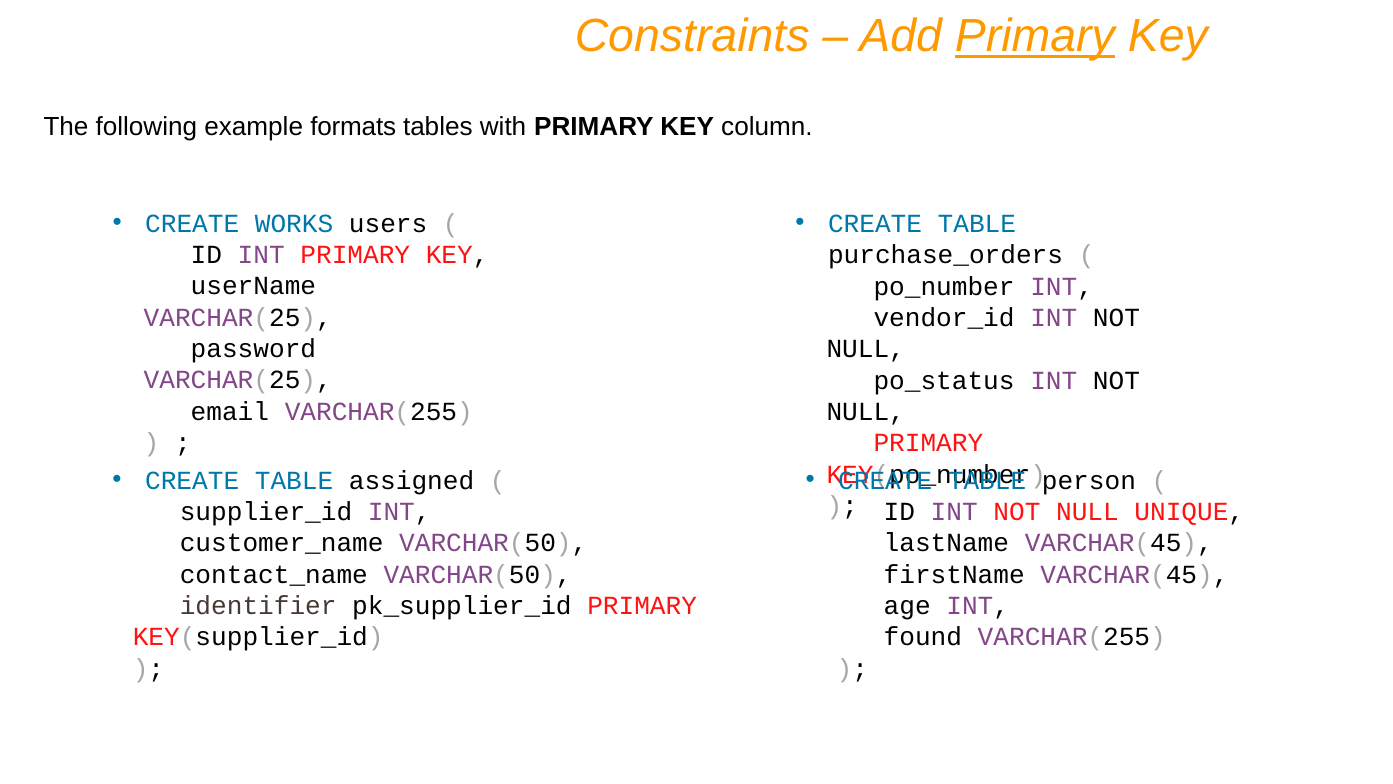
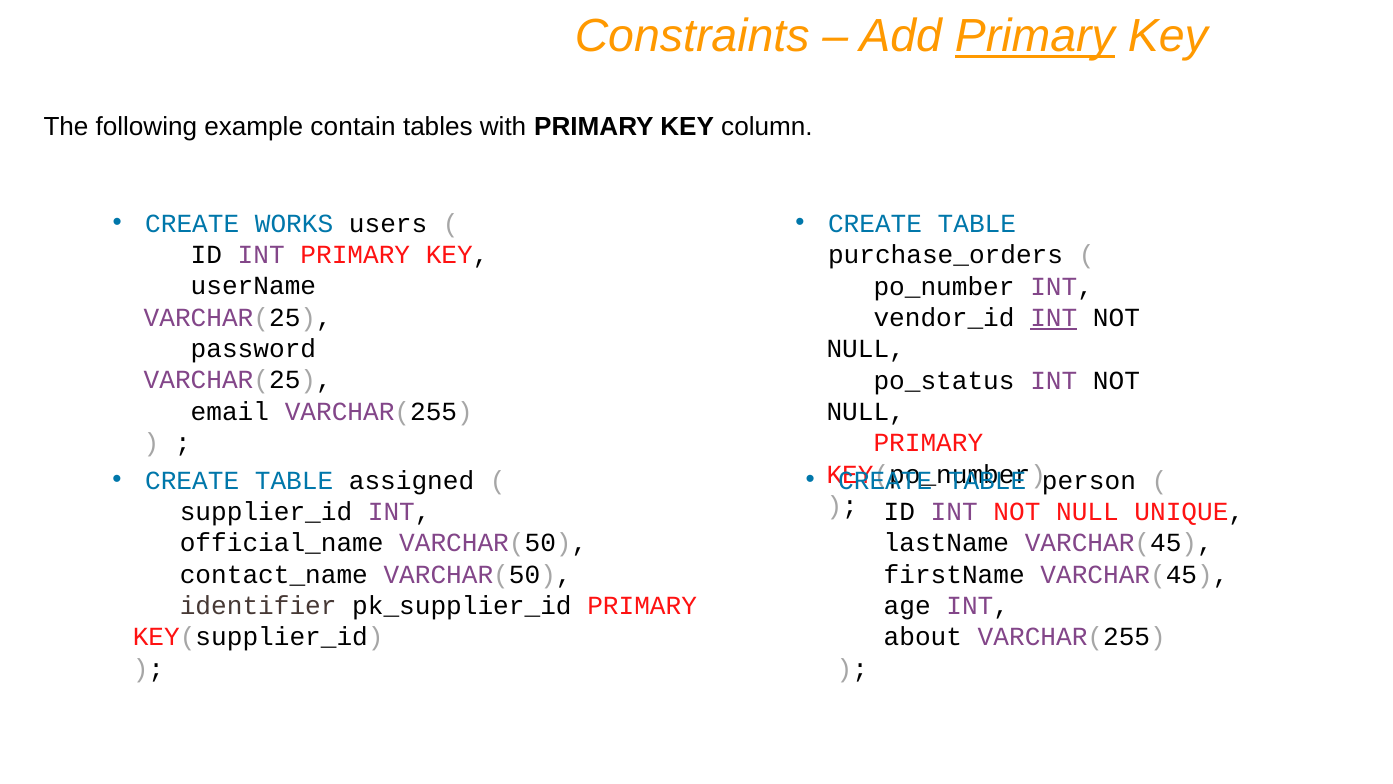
formats: formats -> contain
INT at (1054, 318) underline: none -> present
customer_name: customer_name -> official_name
found: found -> about
